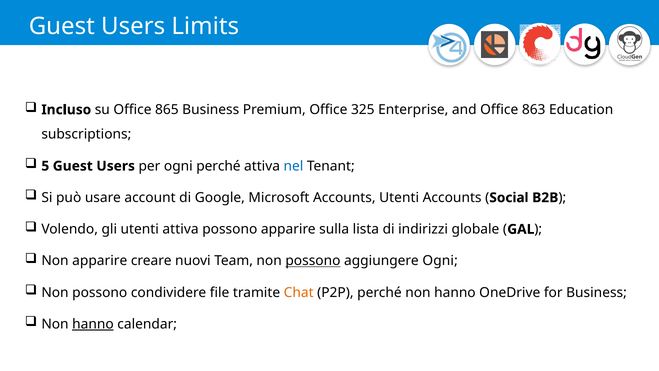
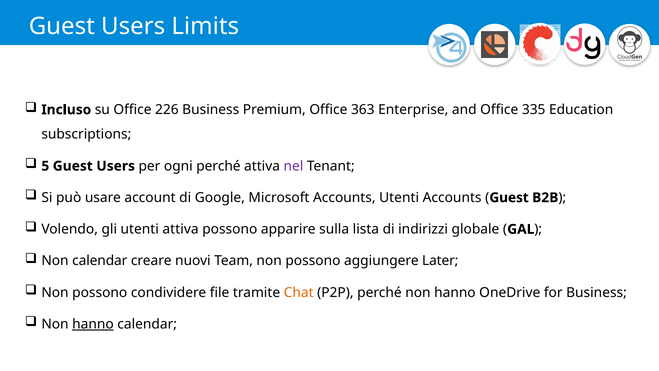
865: 865 -> 226
325: 325 -> 363
863: 863 -> 335
nel colour: blue -> purple
Social at (509, 198): Social -> Guest
Non apparire: apparire -> calendar
possono at (313, 261) underline: present -> none
aggiungere Ogni: Ogni -> Later
